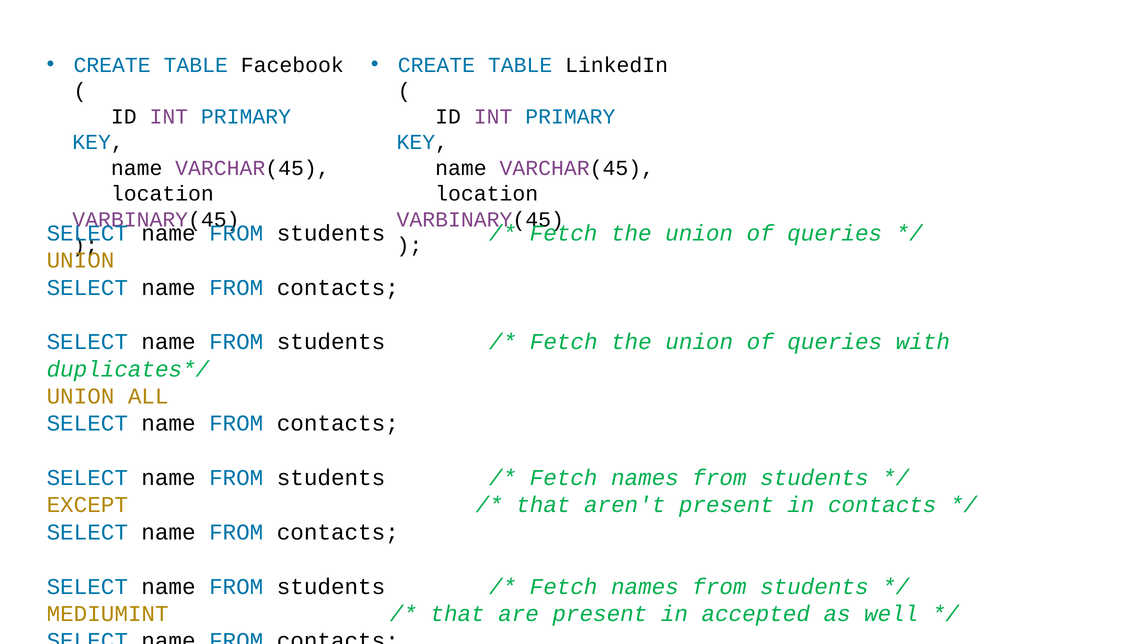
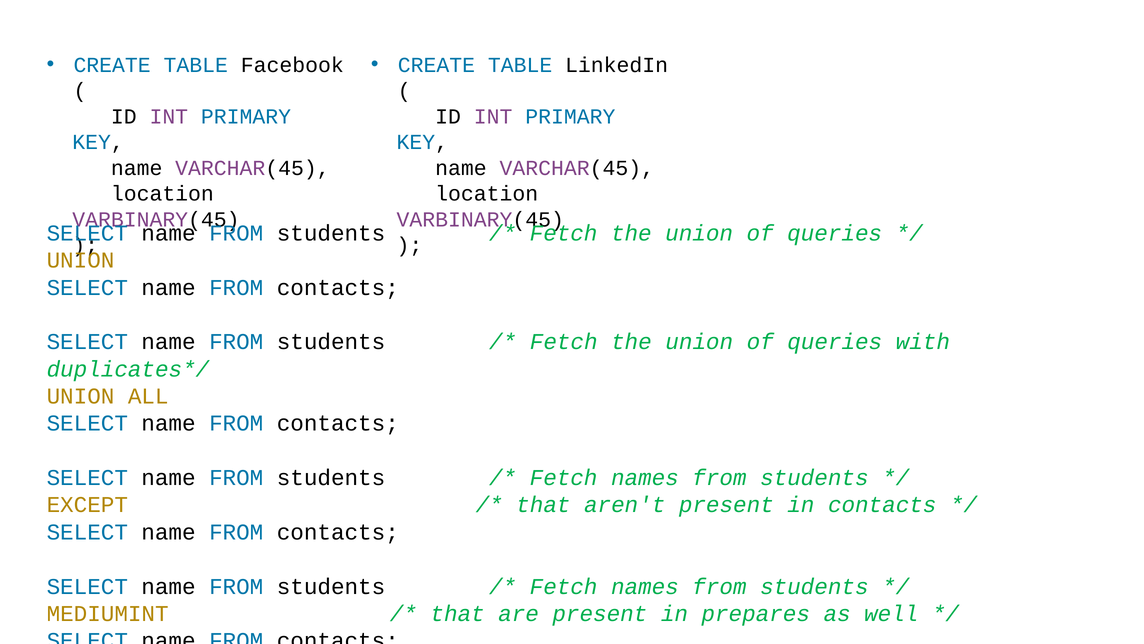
accepted: accepted -> prepares
